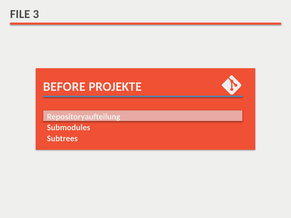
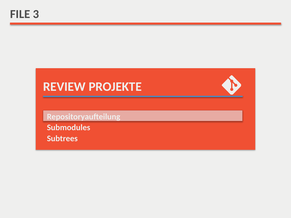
BEFORE: BEFORE -> REVIEW
